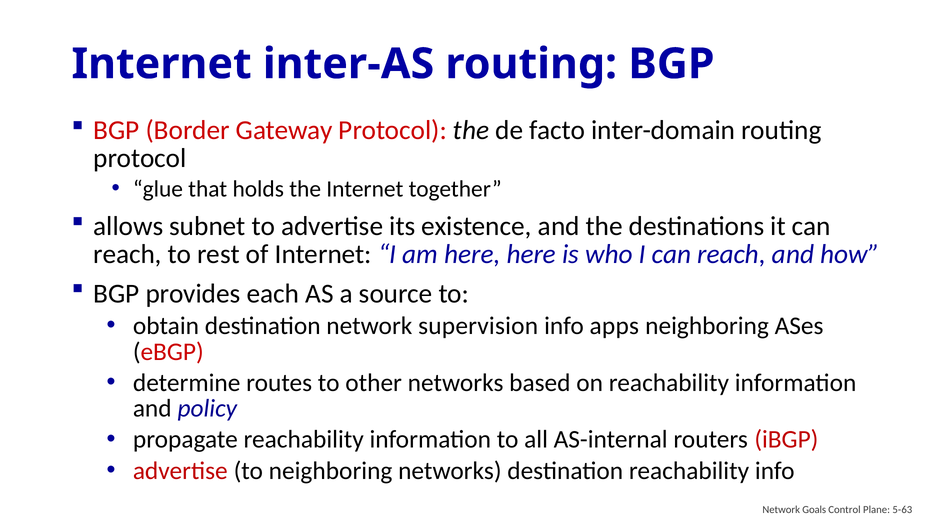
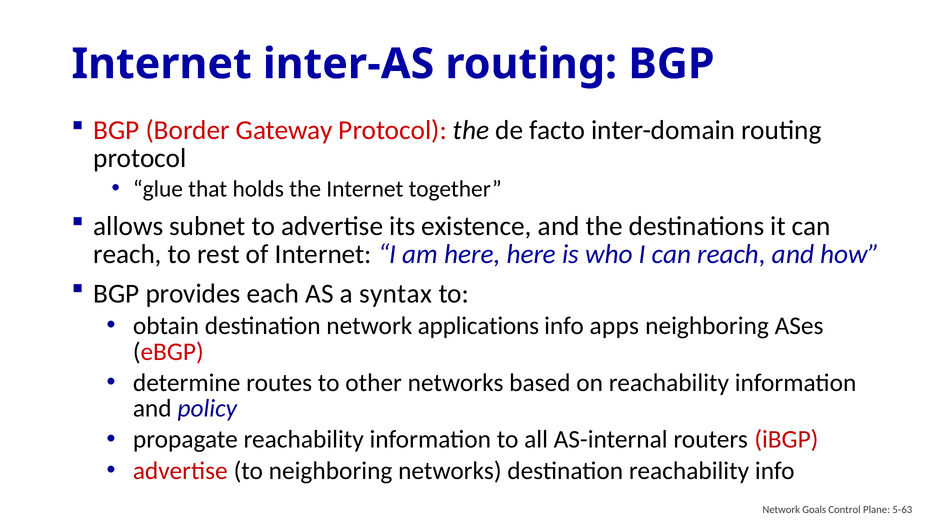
source: source -> syntax
supervision: supervision -> applications
